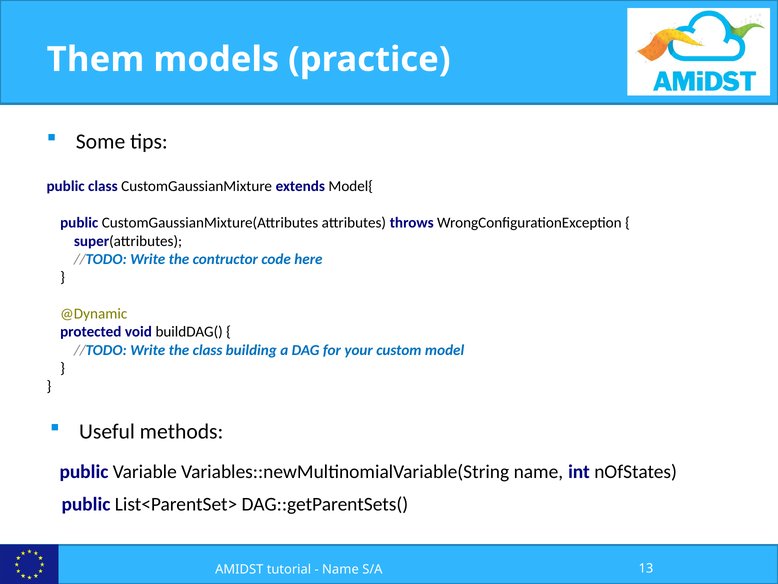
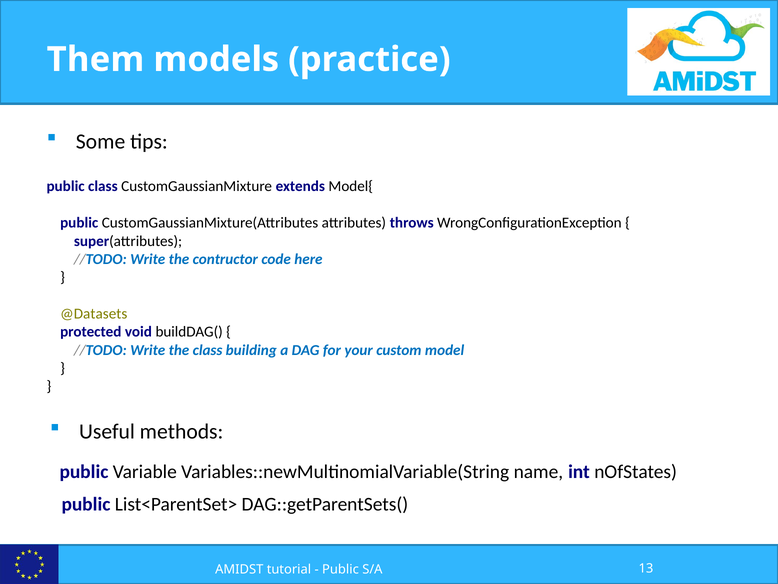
@Dynamic: @Dynamic -> @Datasets
Name at (340, 569): Name -> Public
